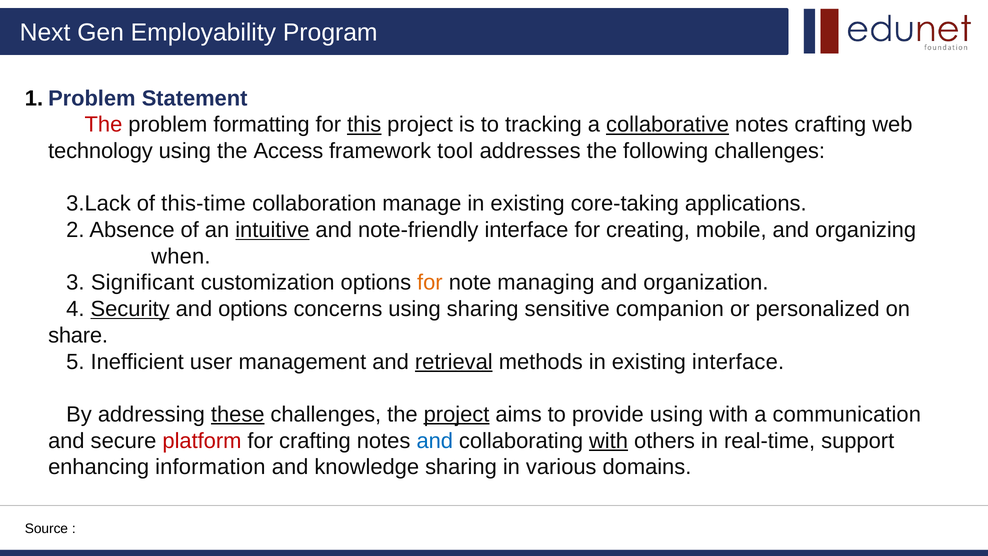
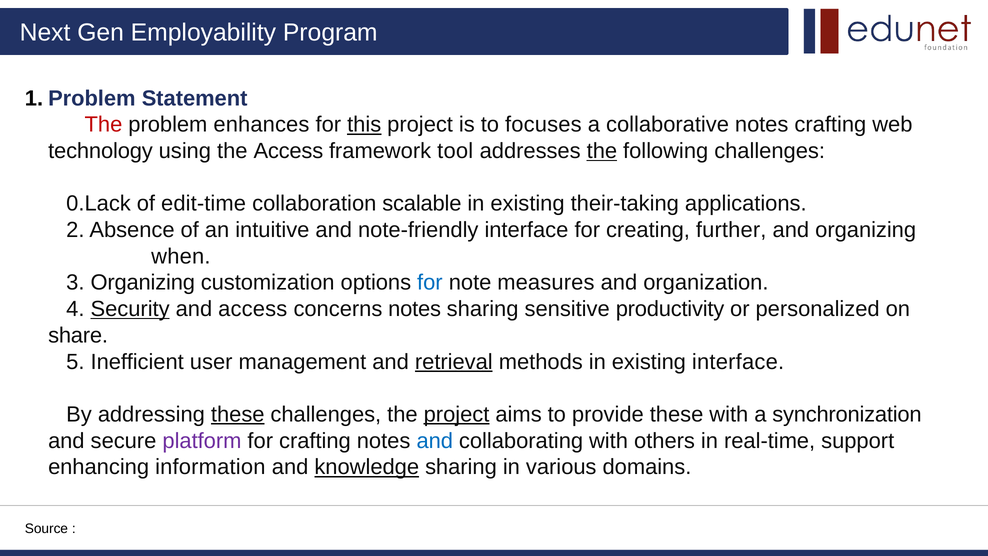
formatting: formatting -> enhances
tracking: tracking -> focuses
collaborative underline: present -> none
the at (602, 151) underline: none -> present
3.Lack: 3.Lack -> 0.Lack
this-time: this-time -> edit-time
manage: manage -> scalable
core-taking: core-taking -> their-taking
intuitive underline: present -> none
mobile: mobile -> further
3 Significant: Significant -> Organizing
for at (430, 283) colour: orange -> blue
managing: managing -> measures
and options: options -> access
concerns using: using -> notes
companion: companion -> productivity
provide using: using -> these
communication: communication -> synchronization
platform colour: red -> purple
with at (609, 441) underline: present -> none
knowledge underline: none -> present
